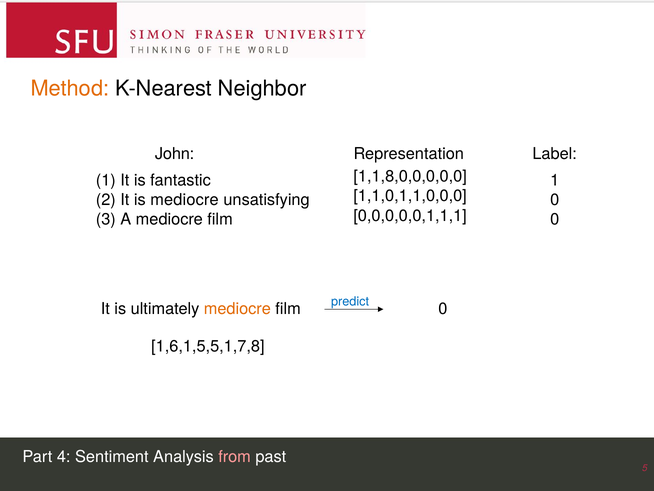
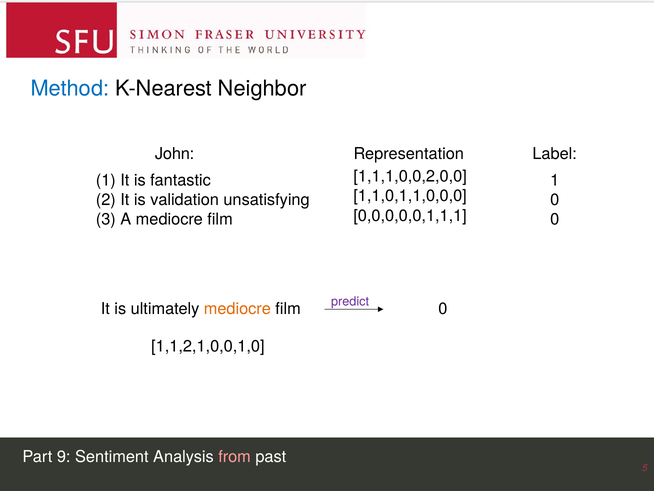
Method colour: orange -> blue
1,1,8,0,0,0,0,0: 1,1,8,0,0,0,0,0 -> 1,1,1,0,0,2,0,0
is mediocre: mediocre -> validation
predict colour: blue -> purple
1,6,1,5,5,1,7,8: 1,6,1,5,5,1,7,8 -> 1,1,2,1,0,0,1,0
4: 4 -> 9
